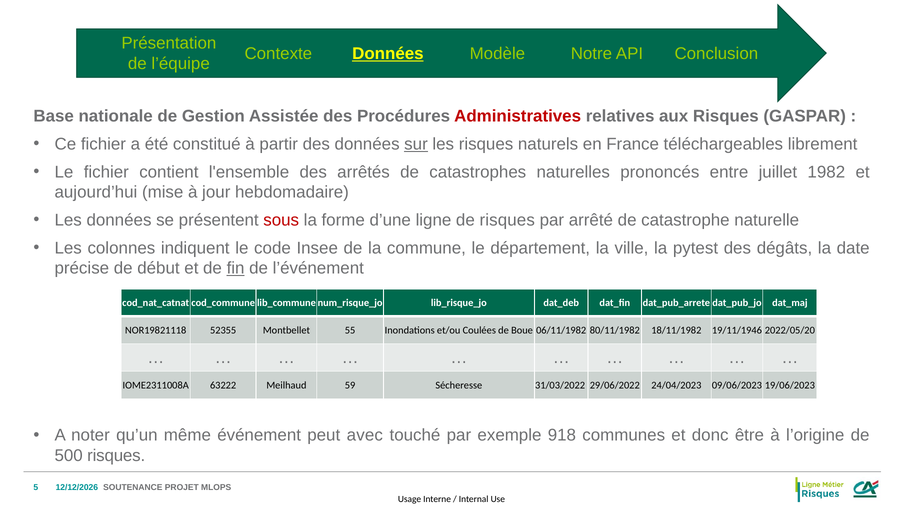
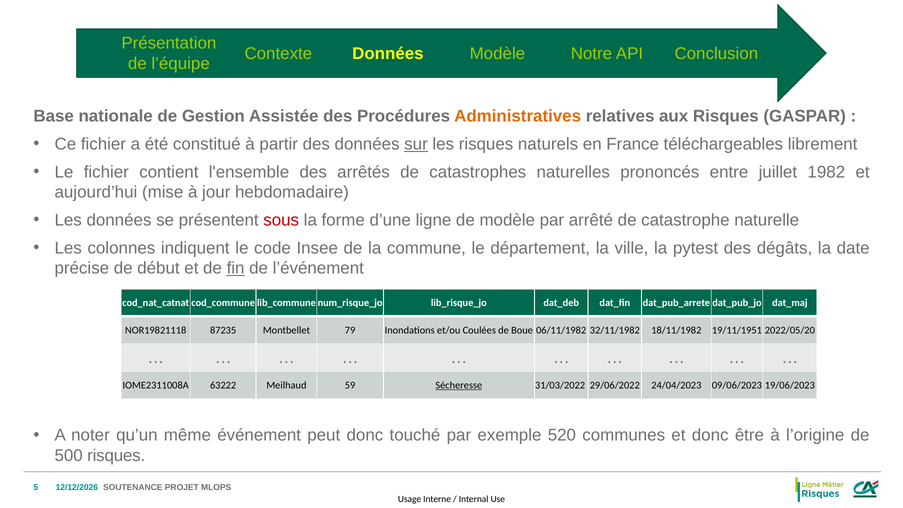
Données at (388, 53) underline: present -> none
Administratives colour: red -> orange
de risques: risques -> modèle
52355: 52355 -> 87235
55: 55 -> 79
80/11/1982: 80/11/1982 -> 32/11/1982
19/11/1946: 19/11/1946 -> 19/11/1951
Sécheresse underline: none -> present
peut avec: avec -> donc
918: 918 -> 520
